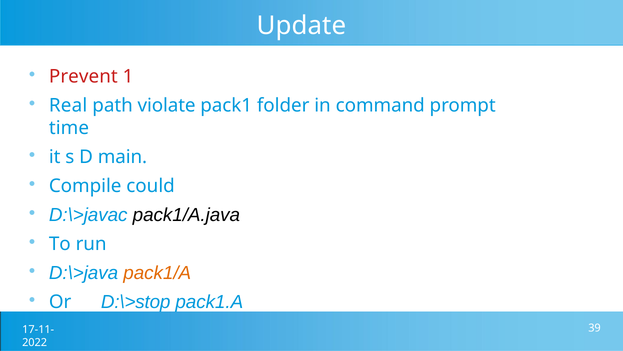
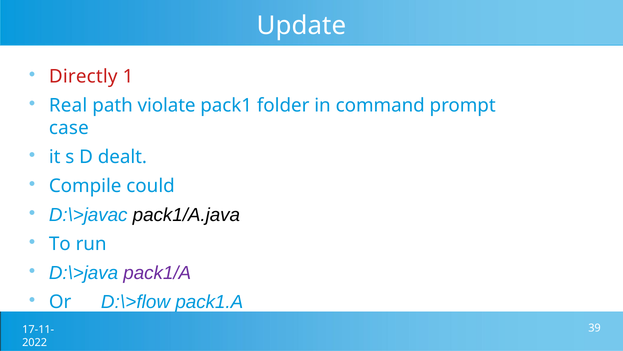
Prevent: Prevent -> Directly
time: time -> case
main: main -> dealt
pack1/A colour: orange -> purple
D:\>stop: D:\>stop -> D:\>flow
